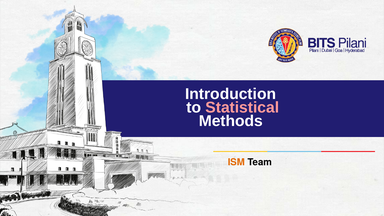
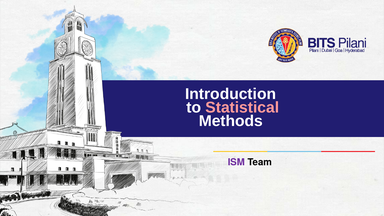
ISM colour: orange -> purple
